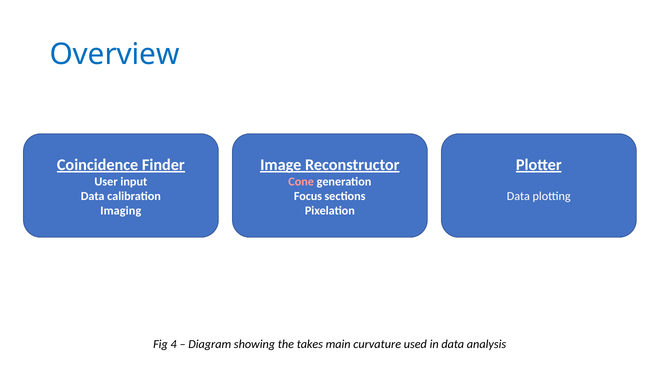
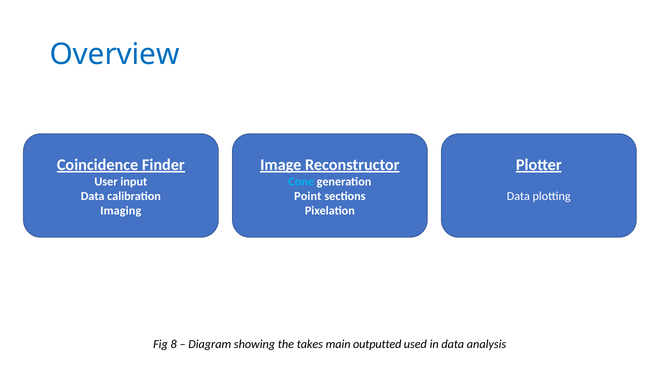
Cone colour: pink -> light blue
Focus: Focus -> Point
4: 4 -> 8
curvature: curvature -> outputted
